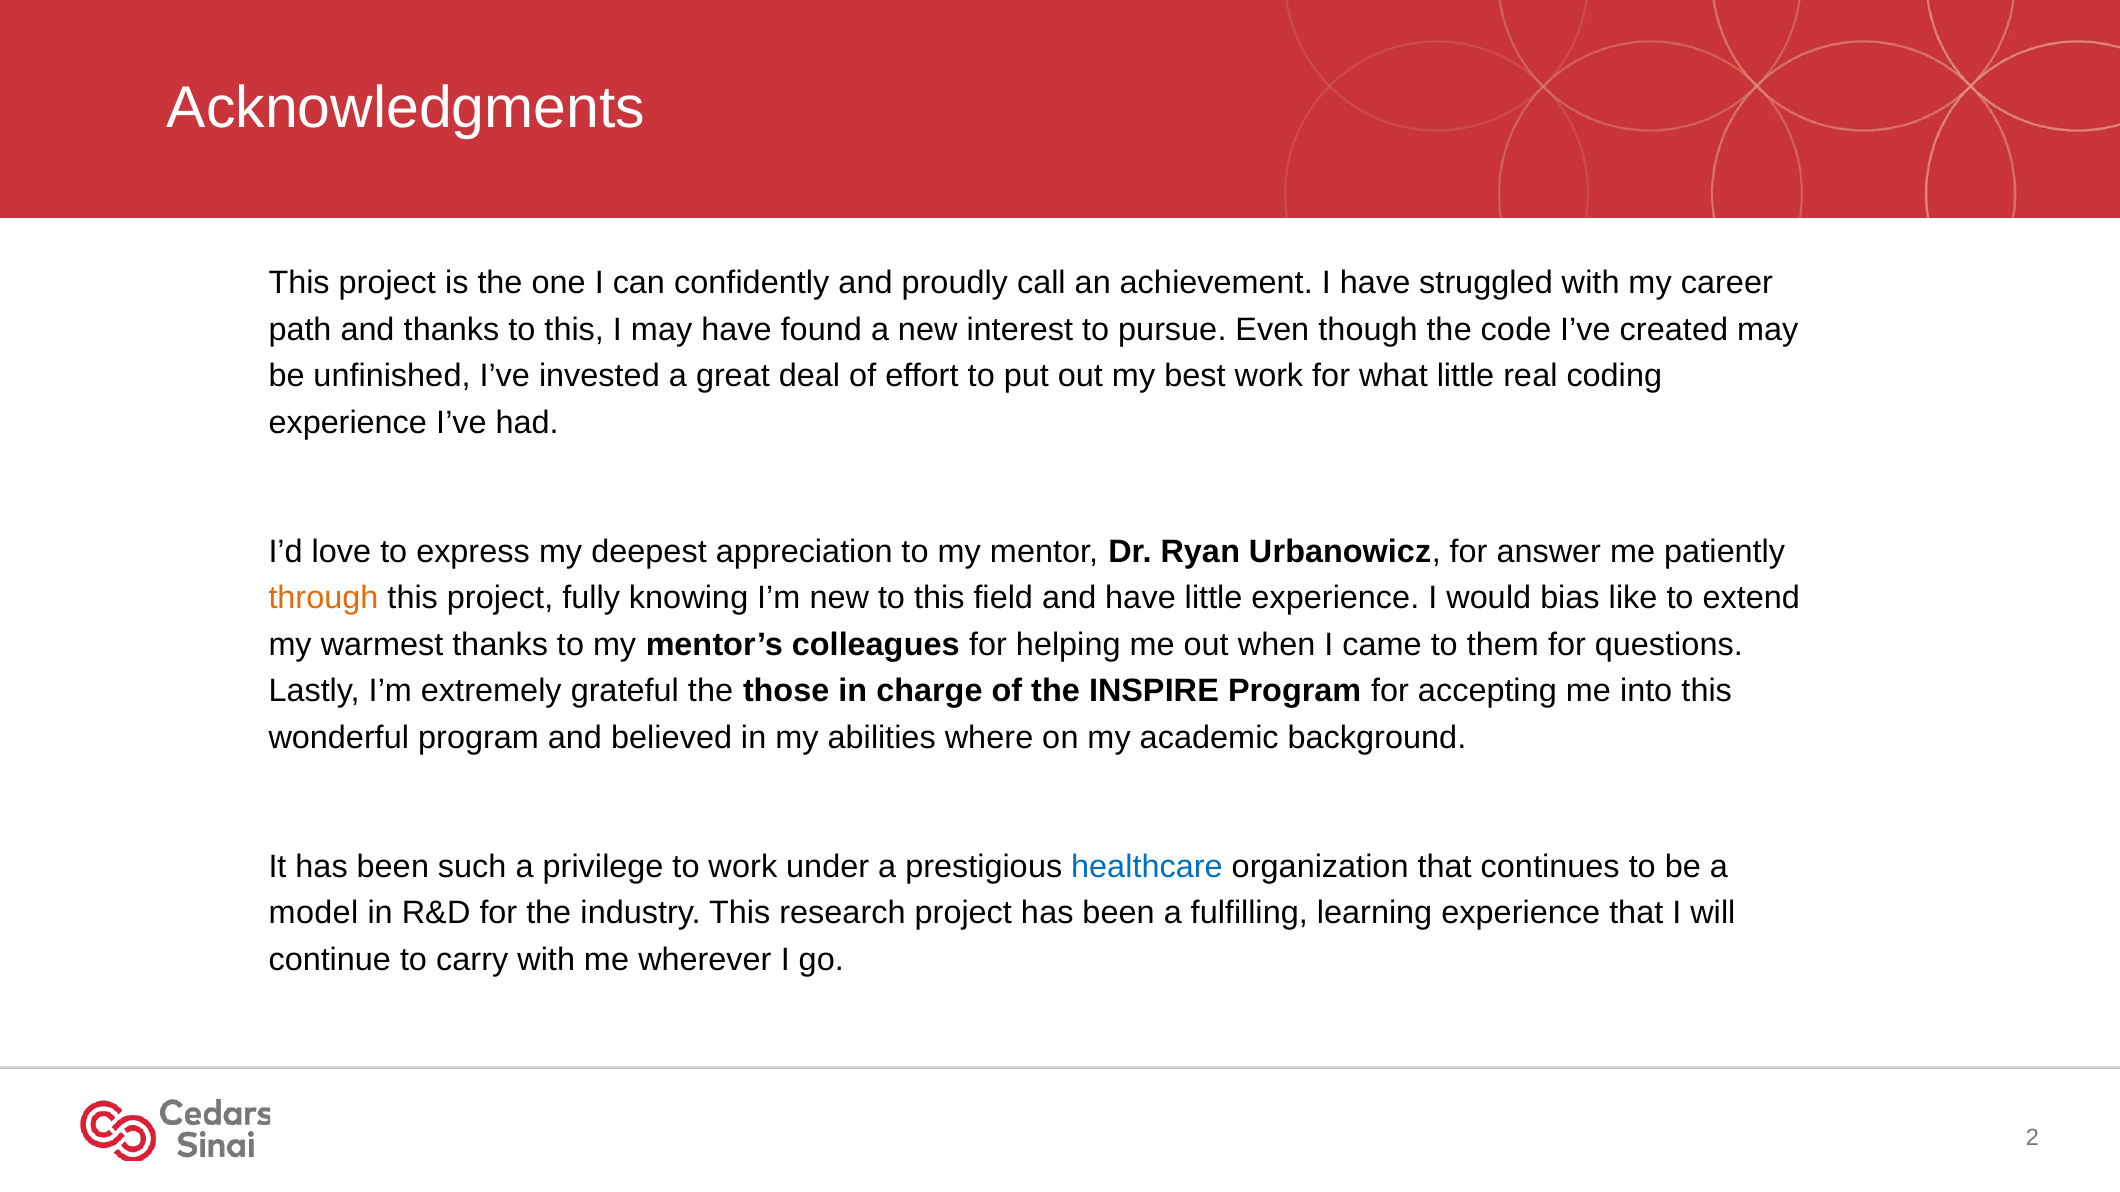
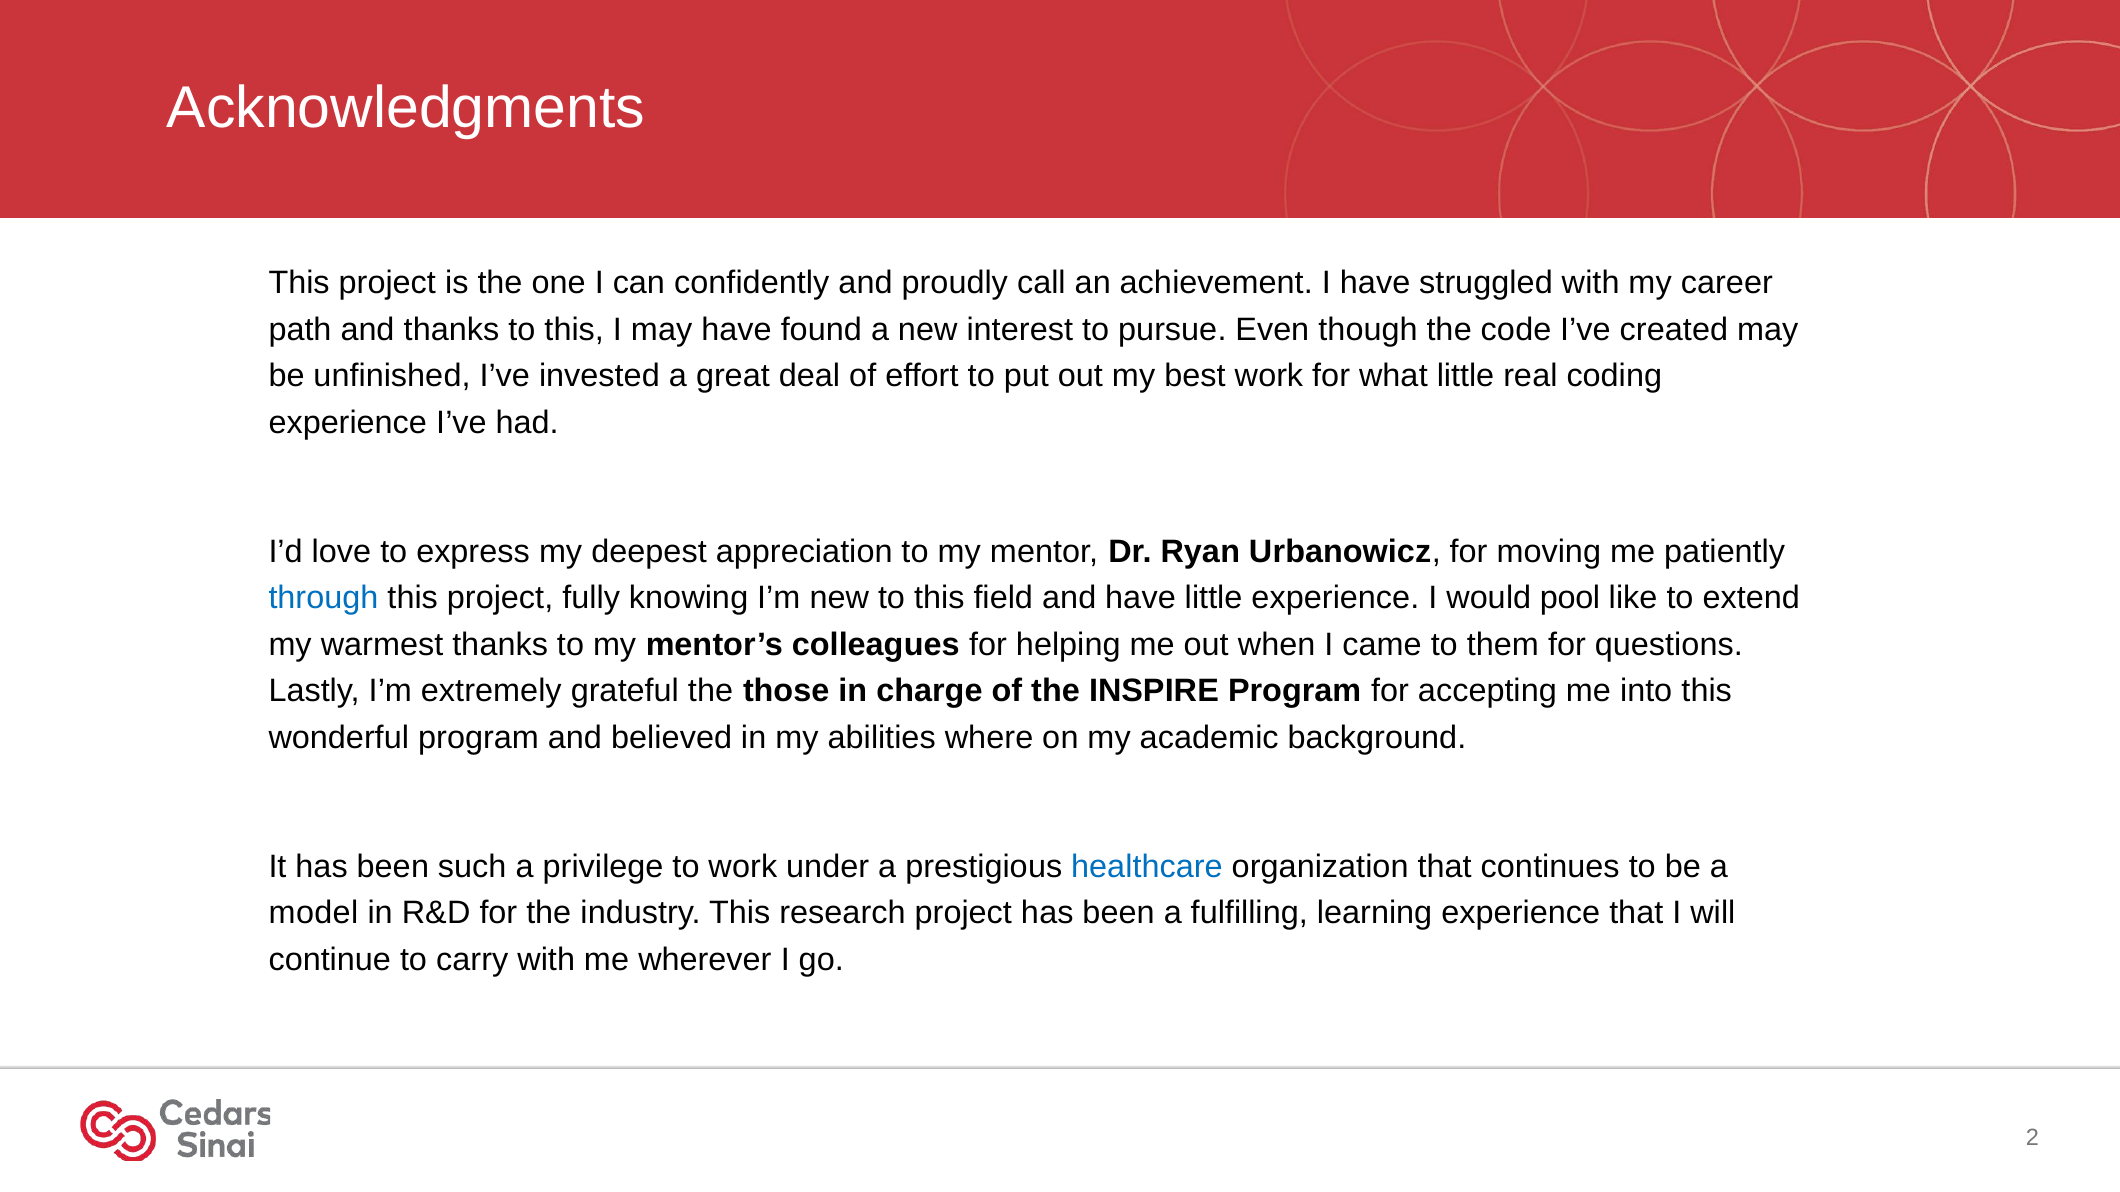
answer: answer -> moving
through colour: orange -> blue
bias: bias -> pool
